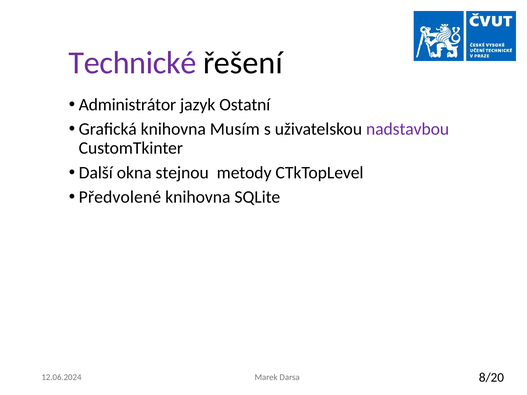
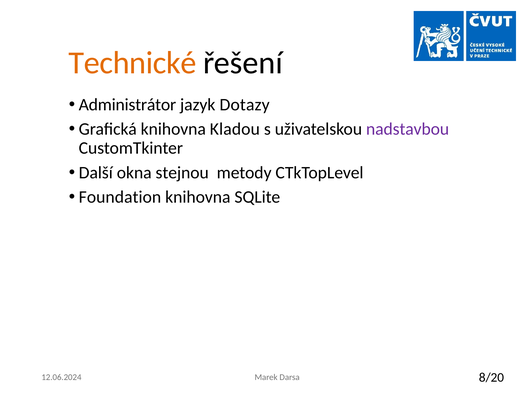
Technické colour: purple -> orange
Ostatní: Ostatní -> Dotazy
Musím: Musím -> Kladou
Předvolené: Předvolené -> Foundation
